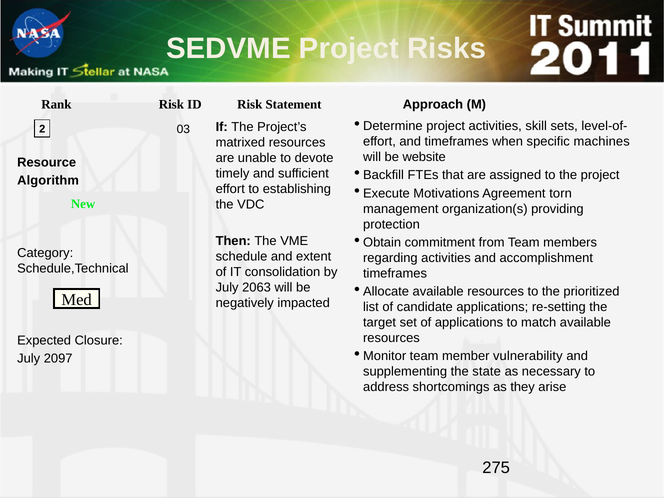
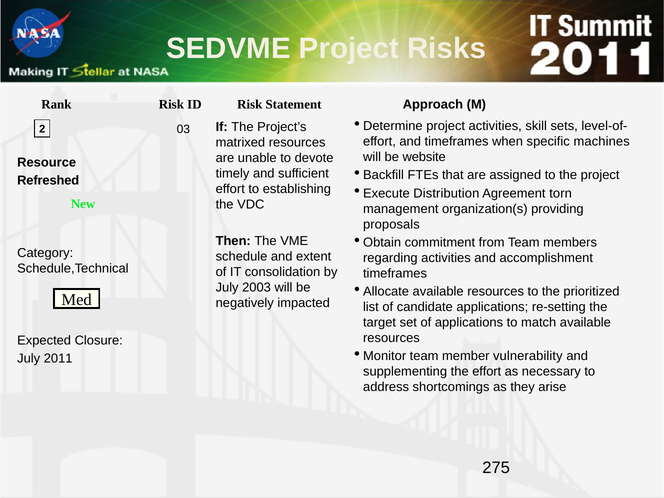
Algorithm: Algorithm -> Refreshed
Motivations: Motivations -> Distribution
protection: protection -> proposals
2063: 2063 -> 2003
2097: 2097 -> 2011
the state: state -> effort
